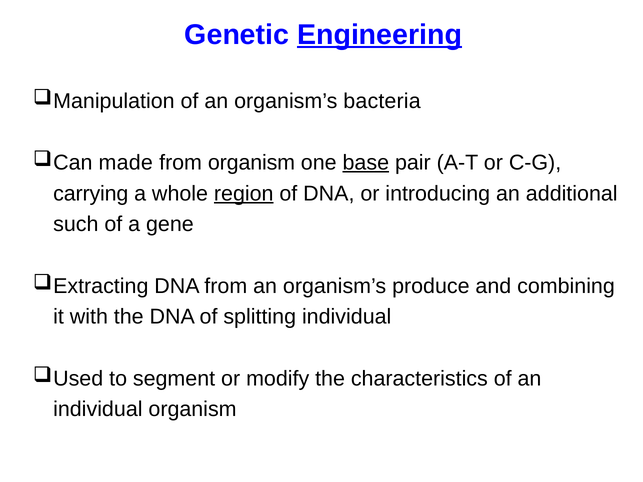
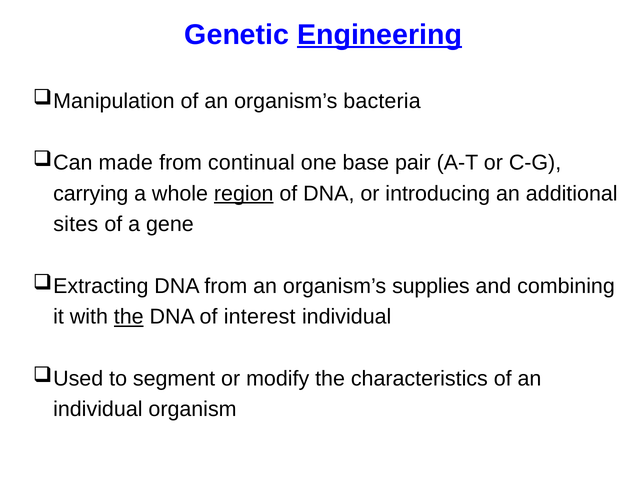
from organism: organism -> continual
base underline: present -> none
such: such -> sites
produce: produce -> supplies
the at (129, 317) underline: none -> present
splitting: splitting -> interest
